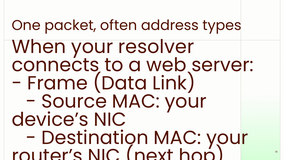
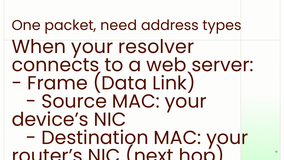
often: often -> need
